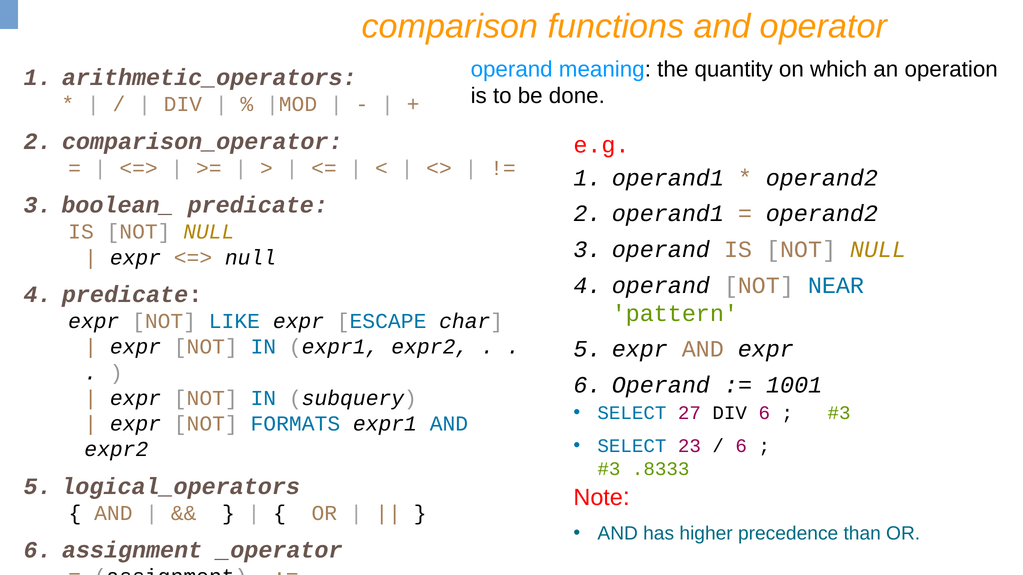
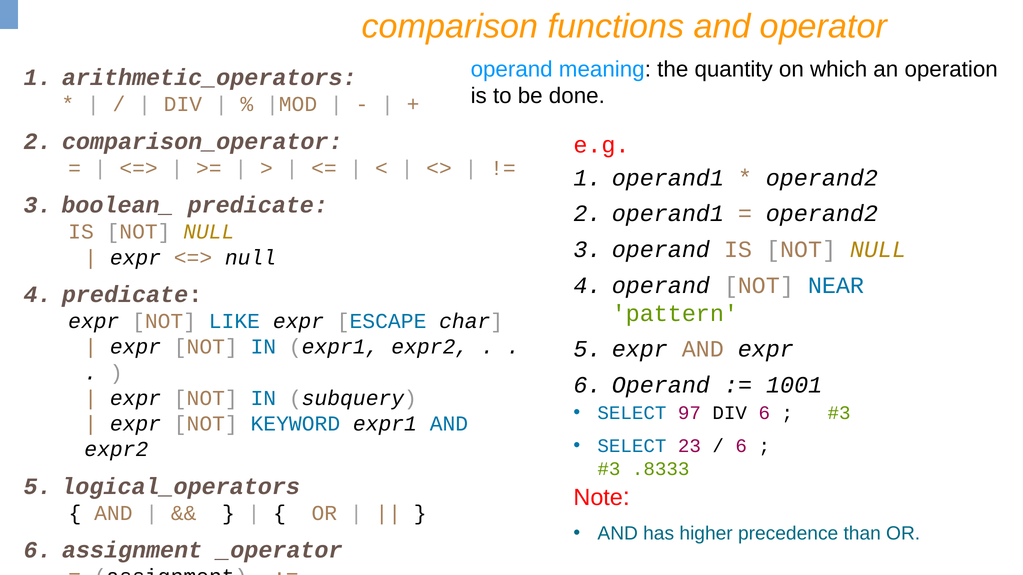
27: 27 -> 97
FORMATS: FORMATS -> KEYWORD
